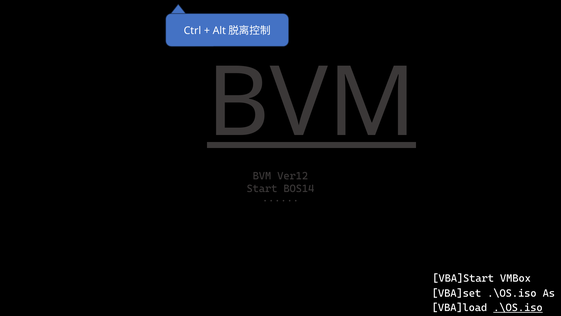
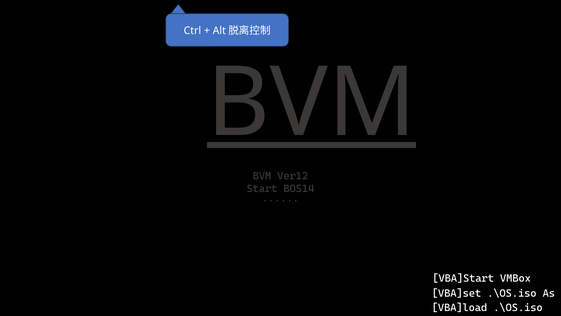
.\OS.iso at (518, 307) underline: present -> none
